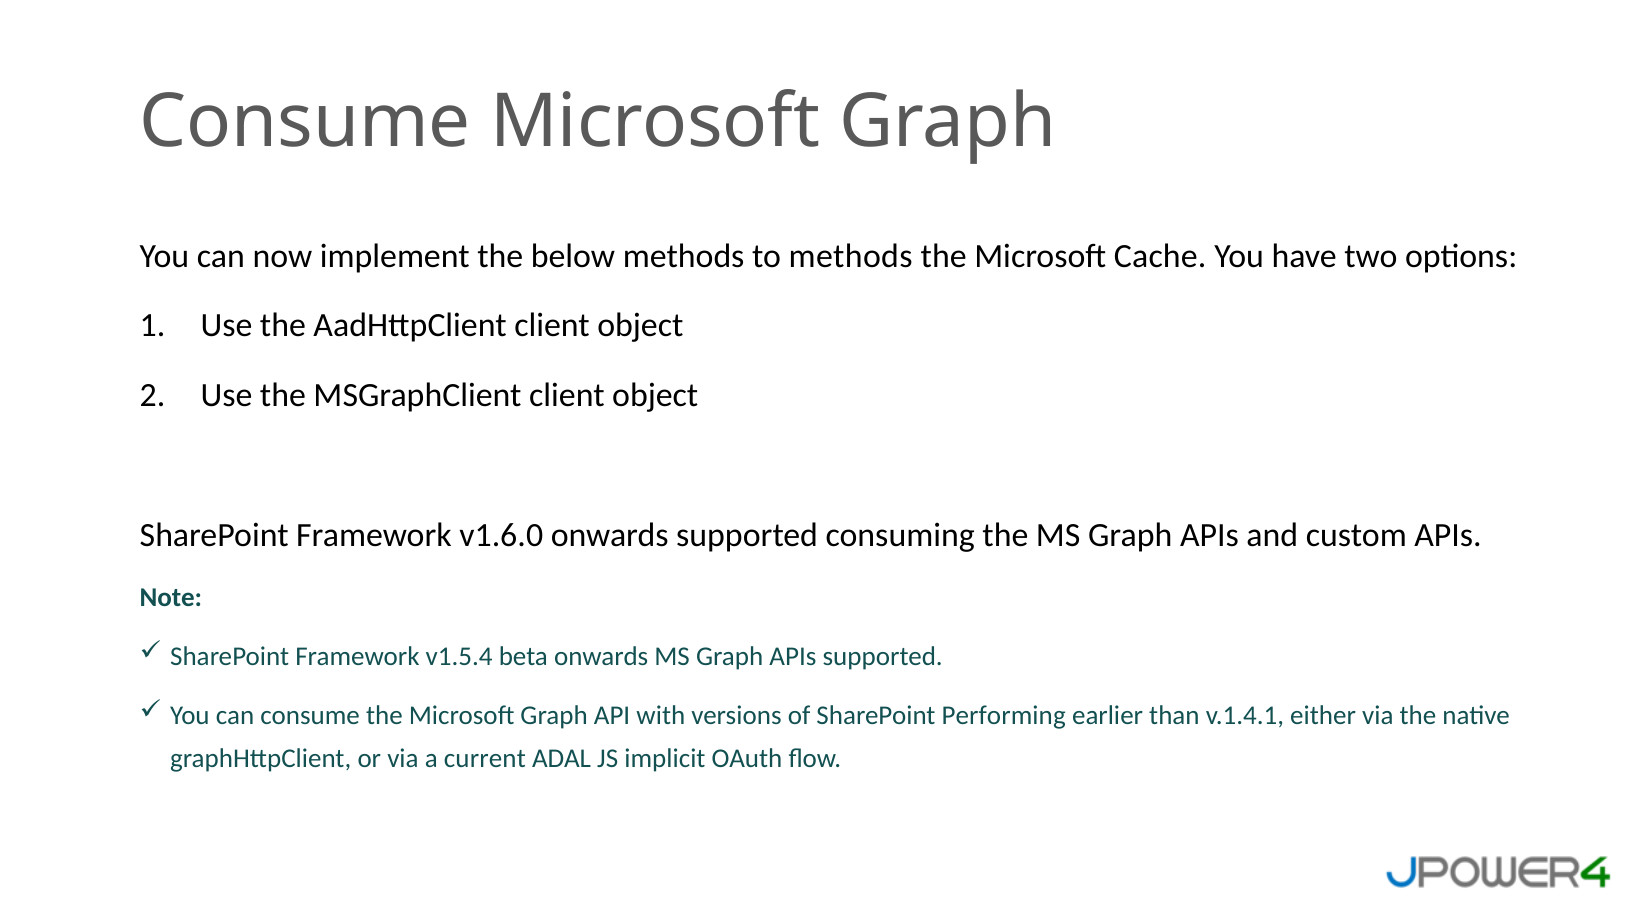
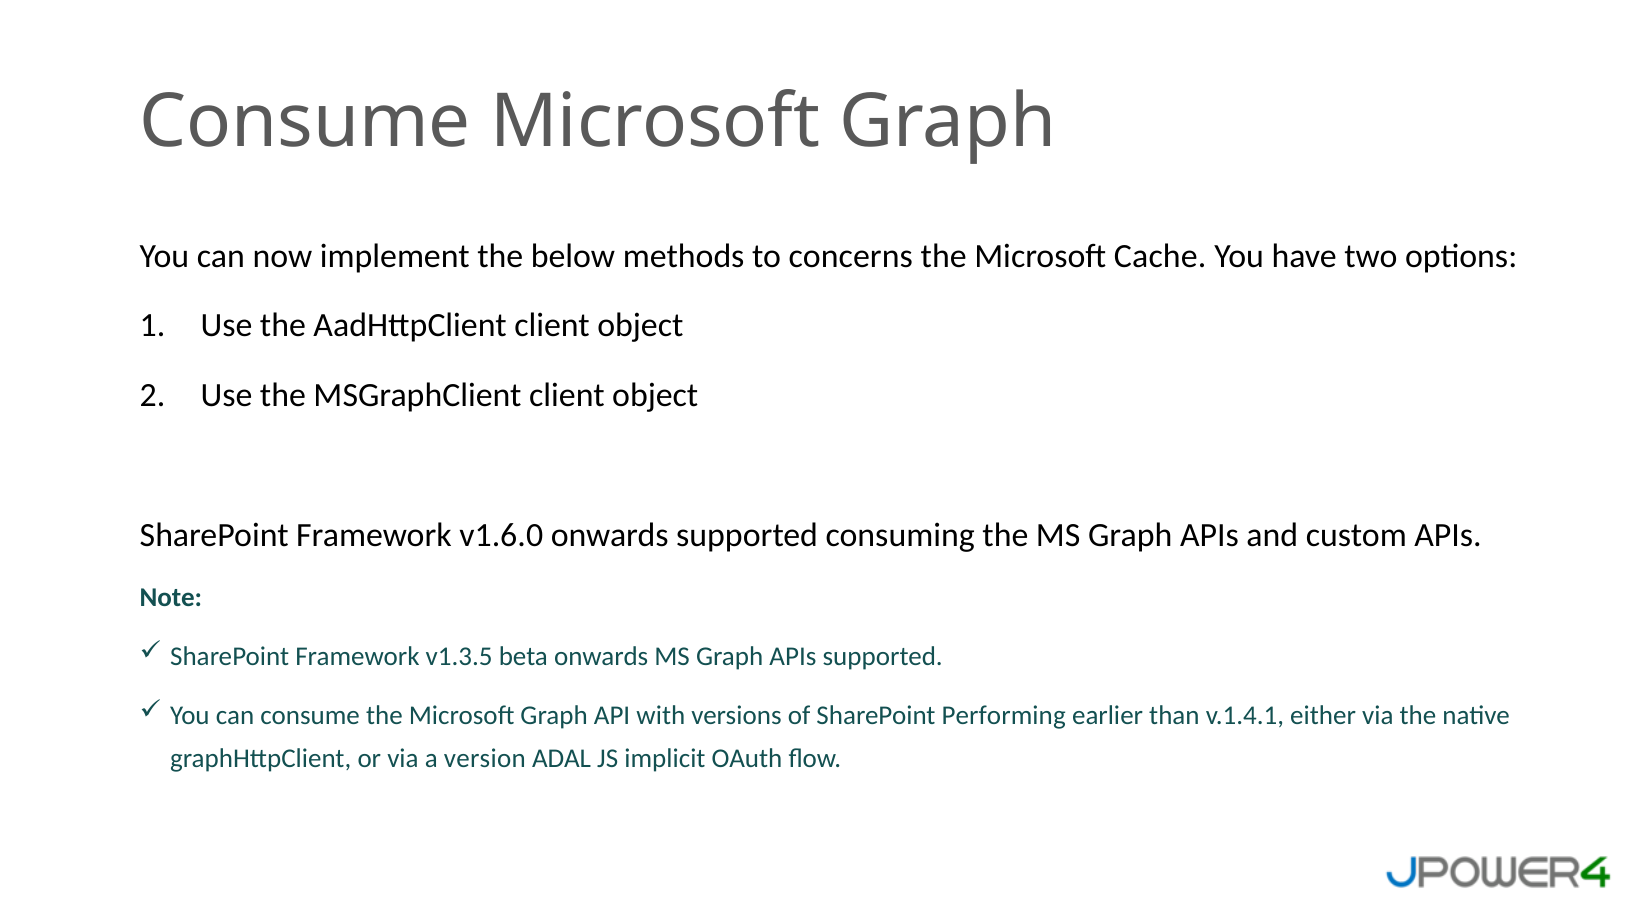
to methods: methods -> concerns
v1.5.4: v1.5.4 -> v1.3.5
current: current -> version
